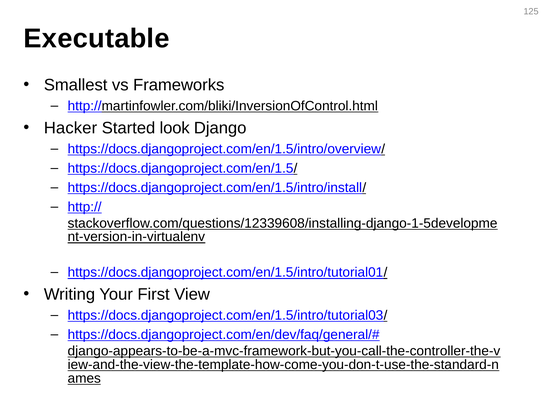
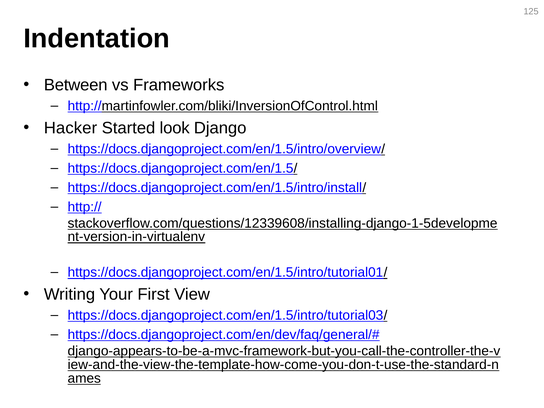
Executable: Executable -> Indentation
Smallest: Smallest -> Between
